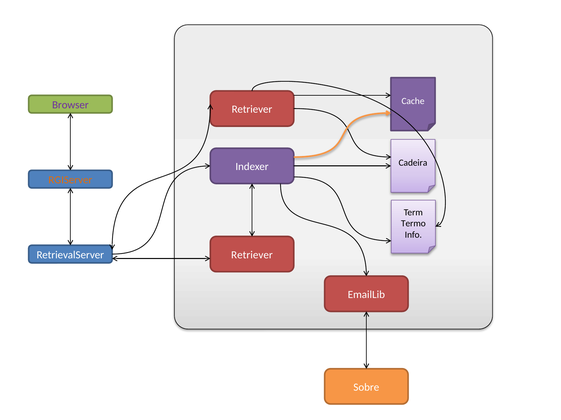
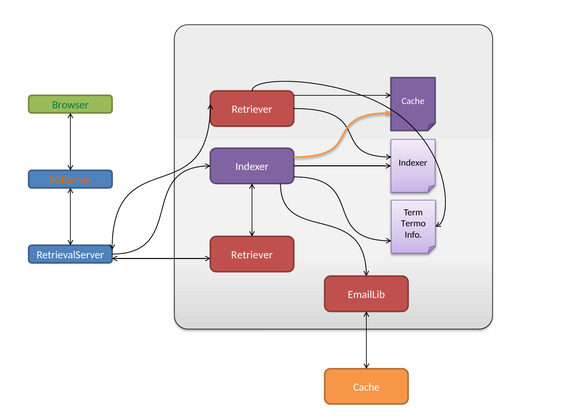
Browser colour: purple -> green
Cadeira at (413, 163): Cadeira -> Indexer
Sobre at (366, 388): Sobre -> Cache
